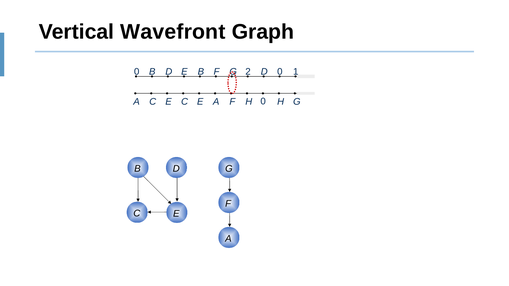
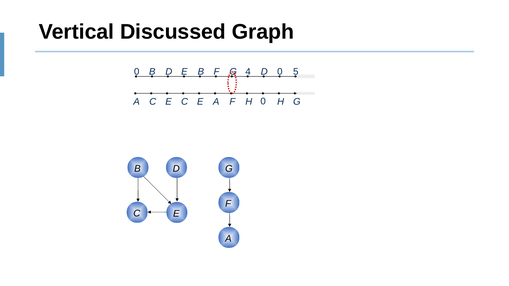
Wavefront: Wavefront -> Discussed
2: 2 -> 4
1: 1 -> 5
